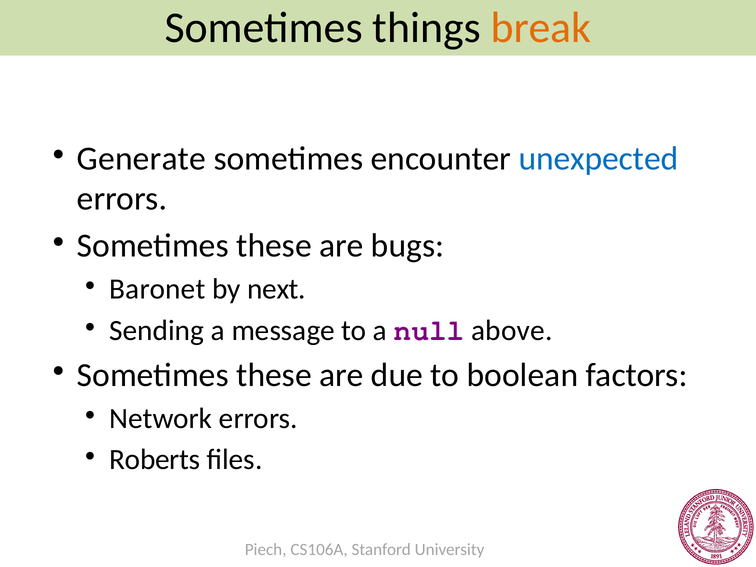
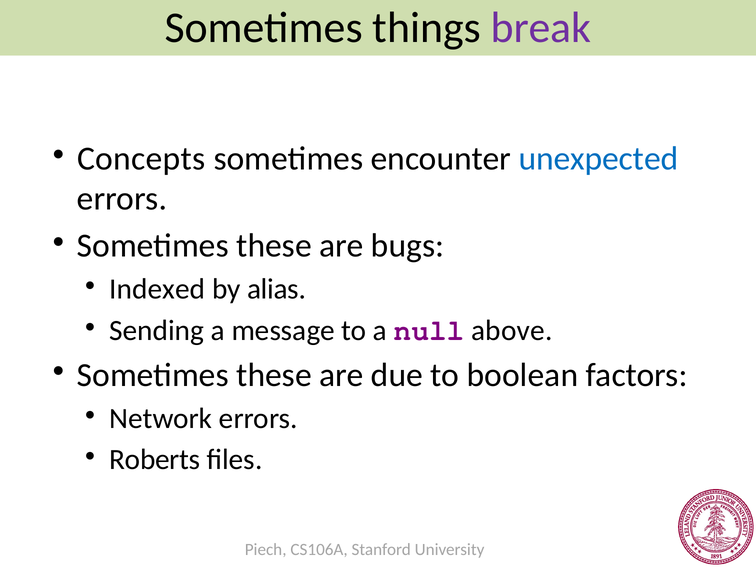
break colour: orange -> purple
Generate: Generate -> Concepts
Baronet: Baronet -> Indexed
next: next -> alias
